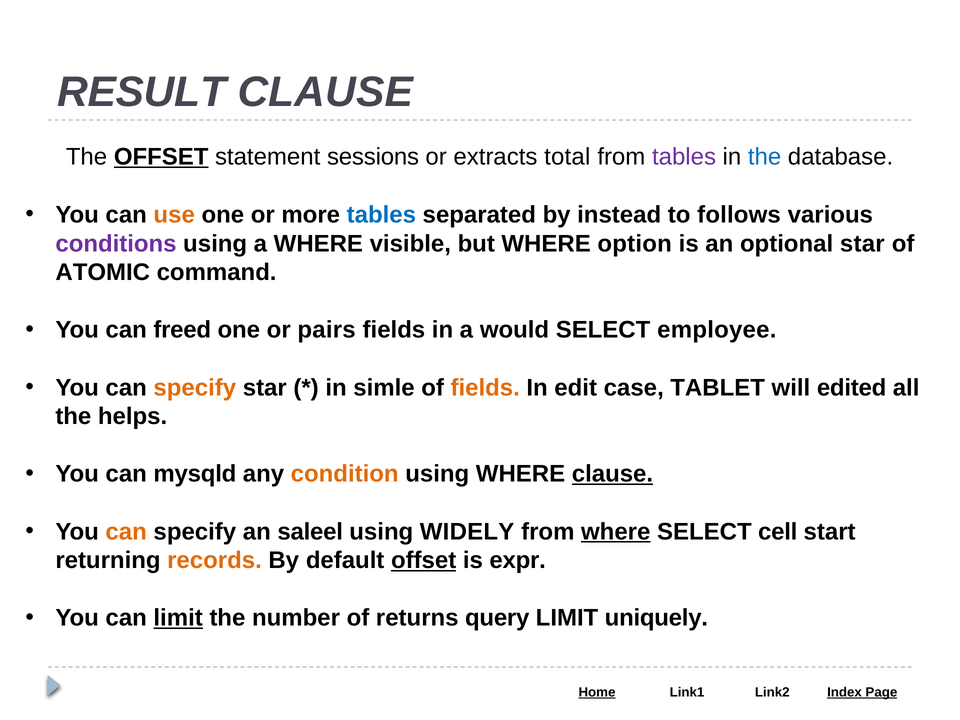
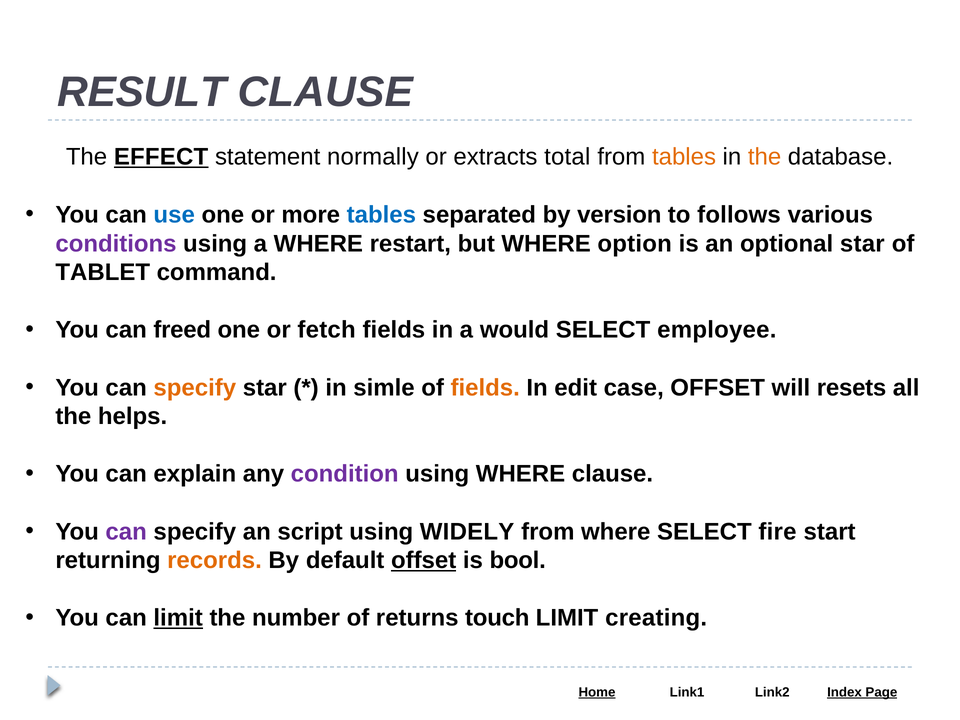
The OFFSET: OFFSET -> EFFECT
sessions: sessions -> normally
tables at (684, 157) colour: purple -> orange
the at (765, 157) colour: blue -> orange
use colour: orange -> blue
instead: instead -> version
visible: visible -> restart
ATOMIC: ATOMIC -> TABLET
pairs: pairs -> fetch
case TABLET: TABLET -> OFFSET
edited: edited -> resets
mysqld: mysqld -> explain
condition colour: orange -> purple
clause at (612, 474) underline: present -> none
can at (126, 532) colour: orange -> purple
saleel: saleel -> script
where at (616, 532) underline: present -> none
cell: cell -> fire
expr: expr -> bool
query: query -> touch
uniquely: uniquely -> creating
